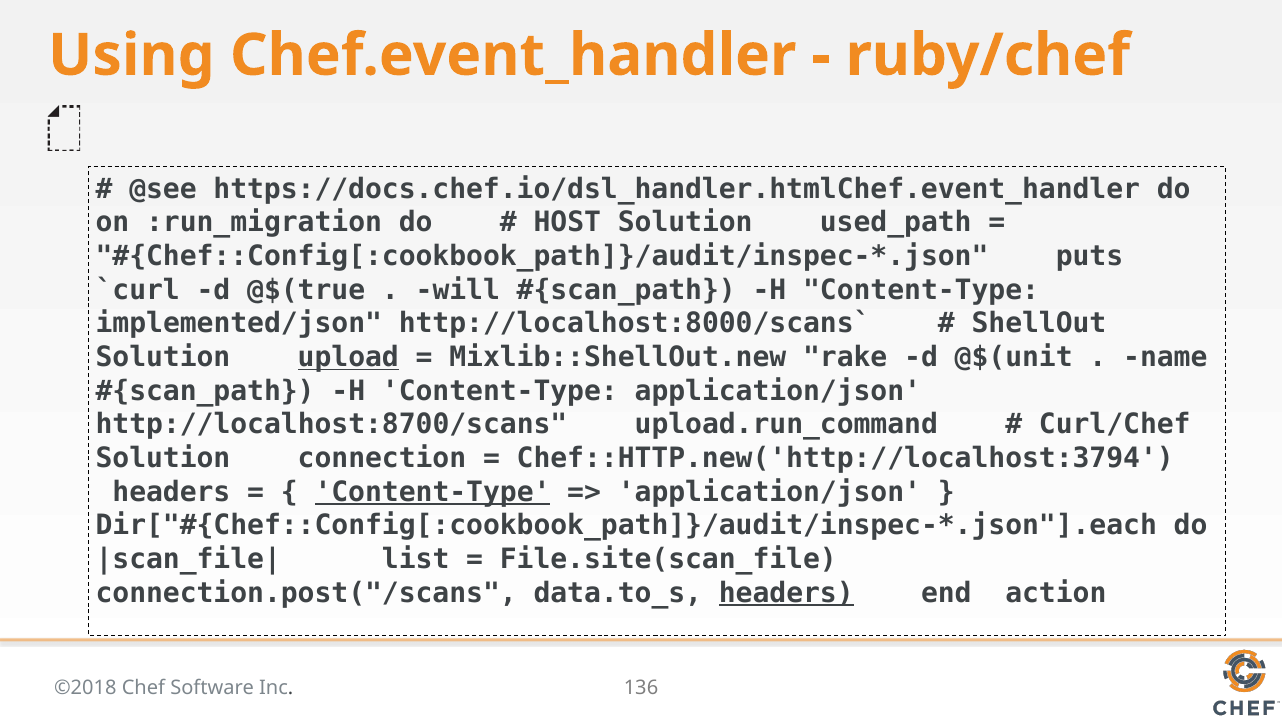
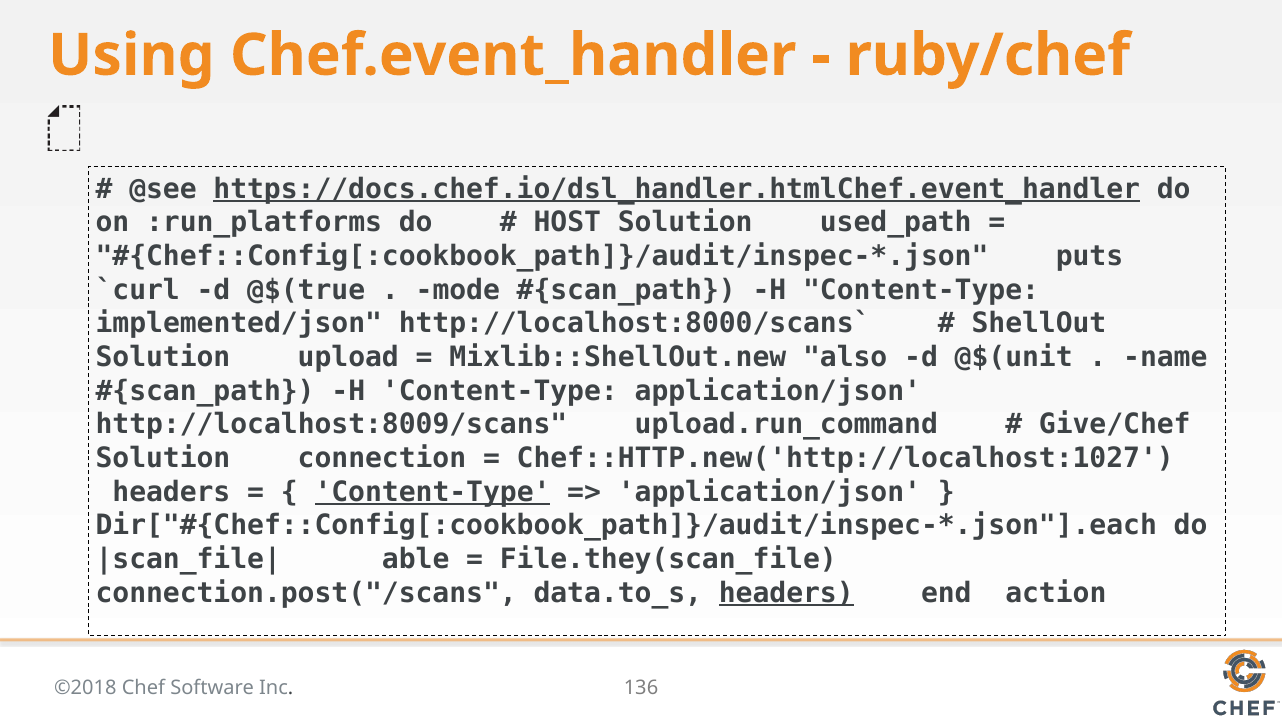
https://docs.chef.io/dsl_handler.htmlChef.event_handler underline: none -> present
:run_migration: :run_migration -> :run_platforms
will: will -> mode
upload underline: present -> none
rake: rake -> also
http://localhost:8700/scans: http://localhost:8700/scans -> http://localhost:8009/scans
Curl/Chef: Curl/Chef -> Give/Chef
Chef::HTTP.new('http://localhost:3794: Chef::HTTP.new('http://localhost:3794 -> Chef::HTTP.new('http://localhost:1027
list: list -> able
File.site(scan_file: File.site(scan_file -> File.they(scan_file
